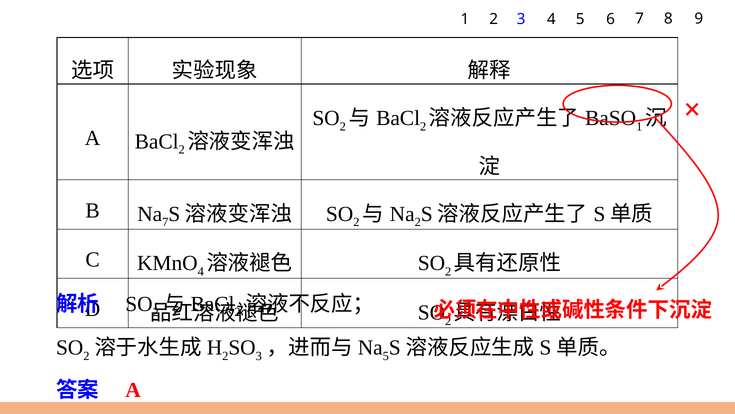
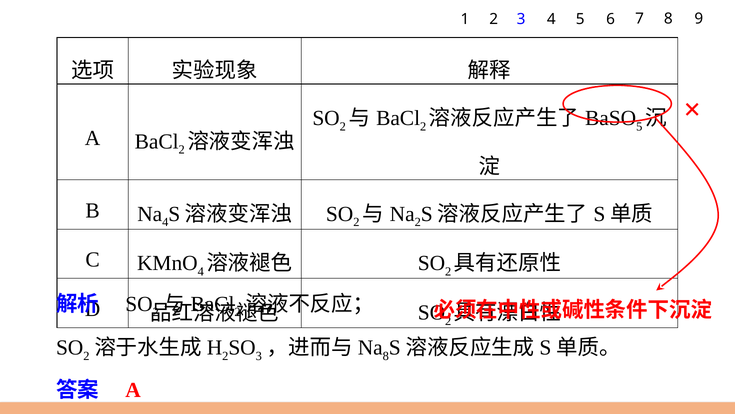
1 at (639, 126): 1 -> 5
7 at (165, 222): 7 -> 4
5 at (386, 356): 5 -> 8
